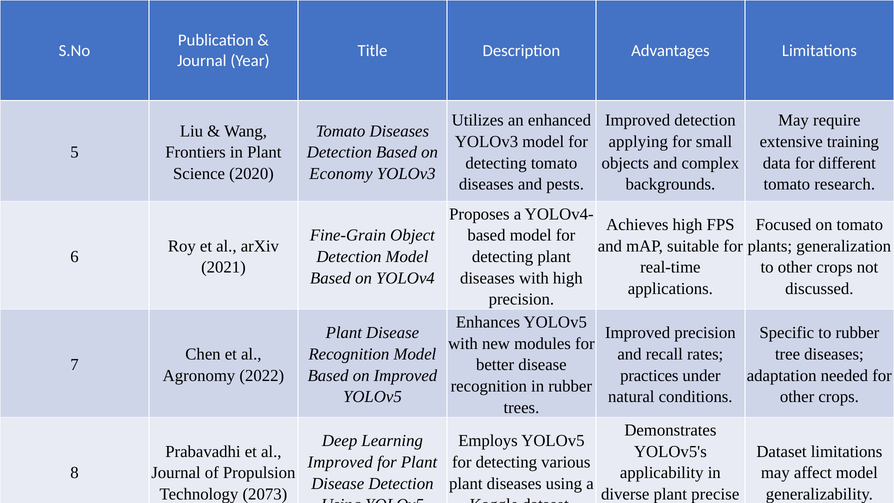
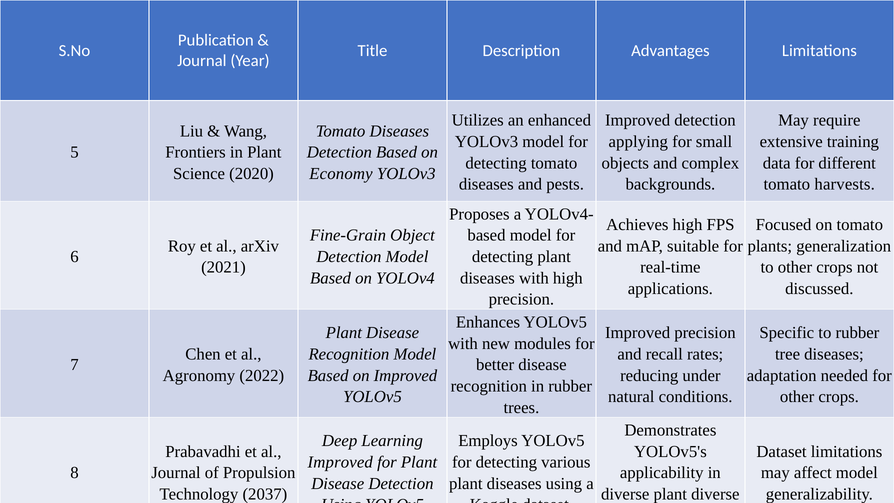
research: research -> harvests
practices: practices -> reducing
2073: 2073 -> 2037
plant precise: precise -> diverse
